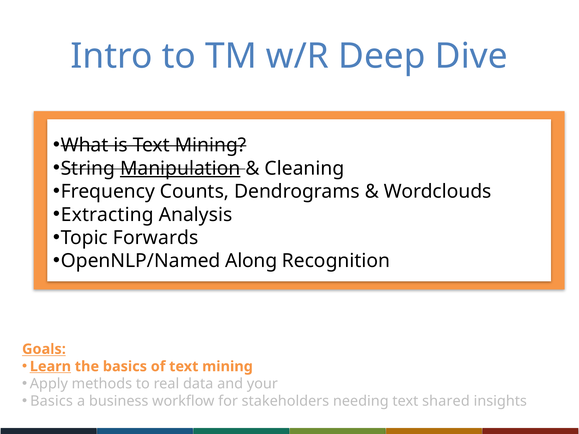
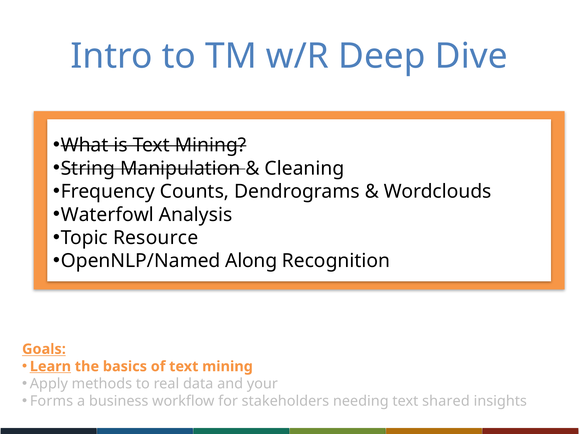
Manipulation underline: present -> none
Extracting: Extracting -> Waterfowl
Forwards: Forwards -> Resource
Basics at (51, 401): Basics -> Forms
